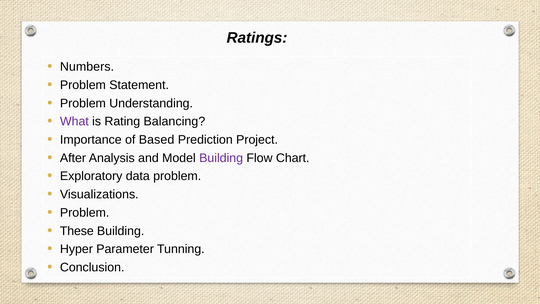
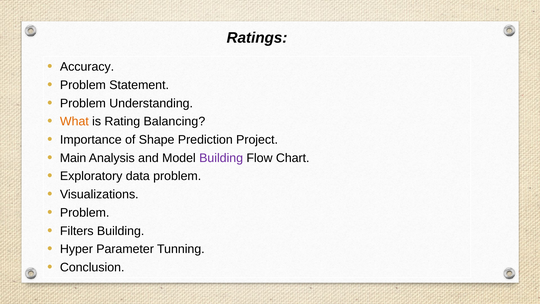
Numbers: Numbers -> Accuracy
What colour: purple -> orange
Based: Based -> Shape
After: After -> Main
These: These -> Filters
